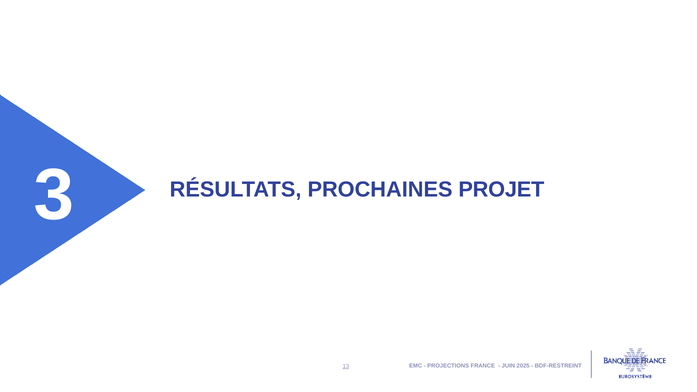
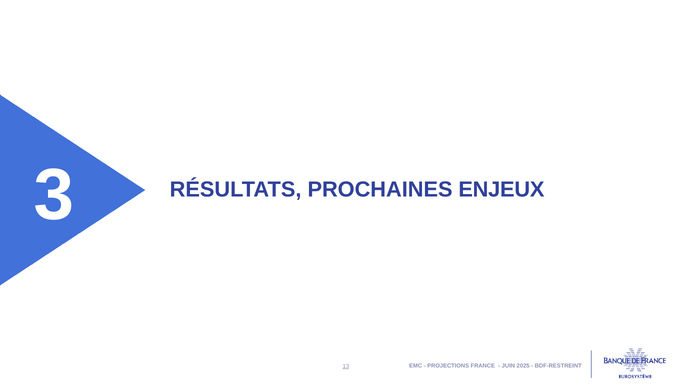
PROJET: PROJET -> ENJEUX
